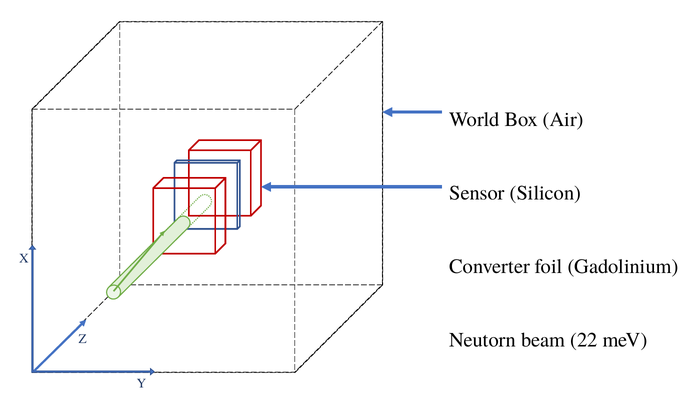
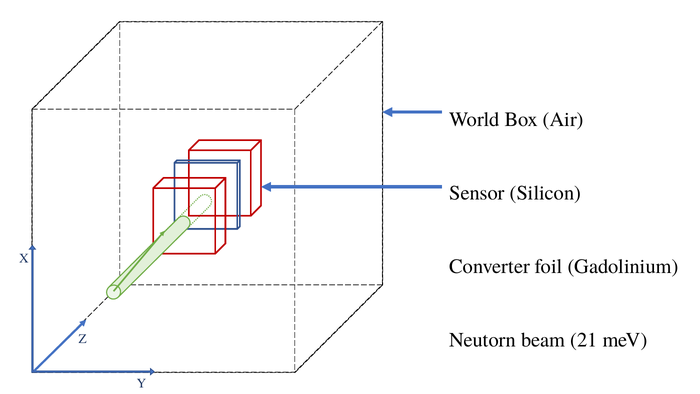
22: 22 -> 21
